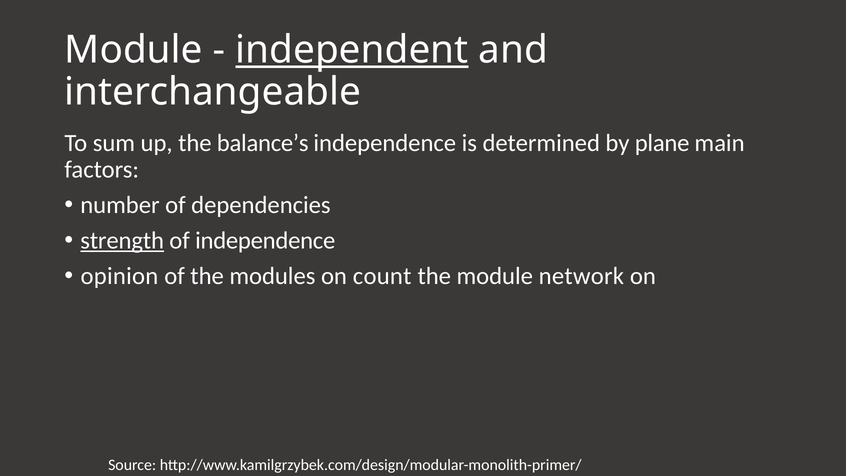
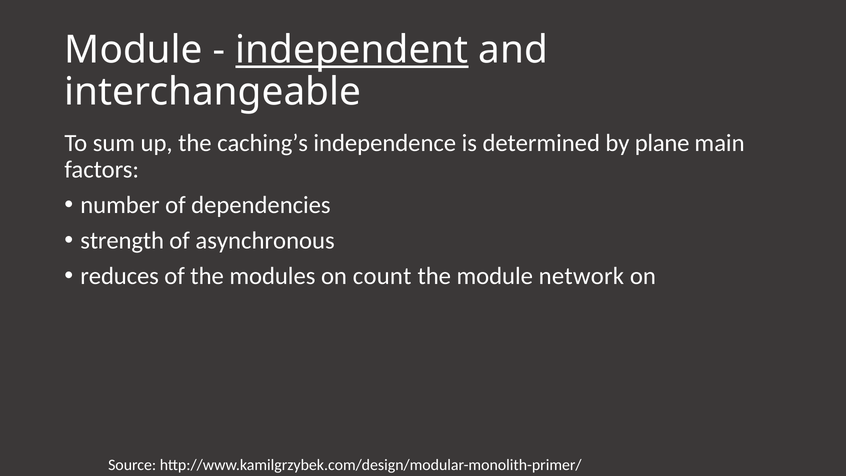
balance’s: balance’s -> caching’s
strength underline: present -> none
of independence: independence -> asynchronous
opinion: opinion -> reduces
